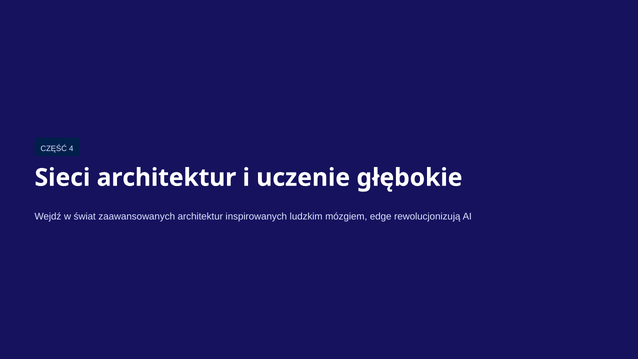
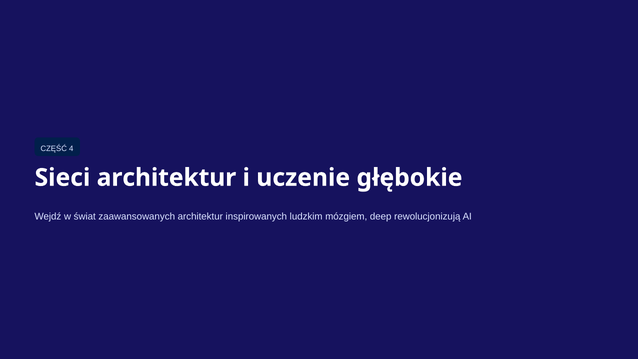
edge: edge -> deep
